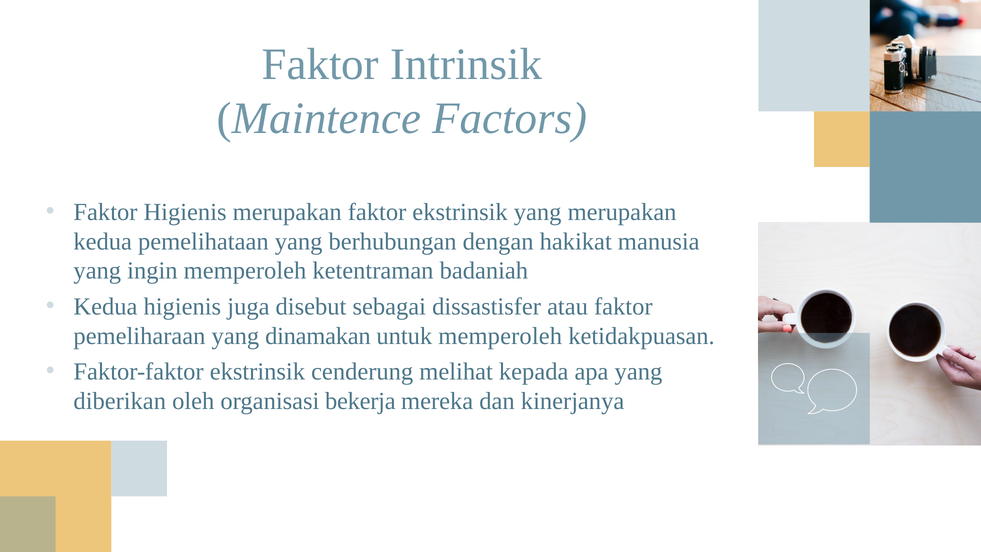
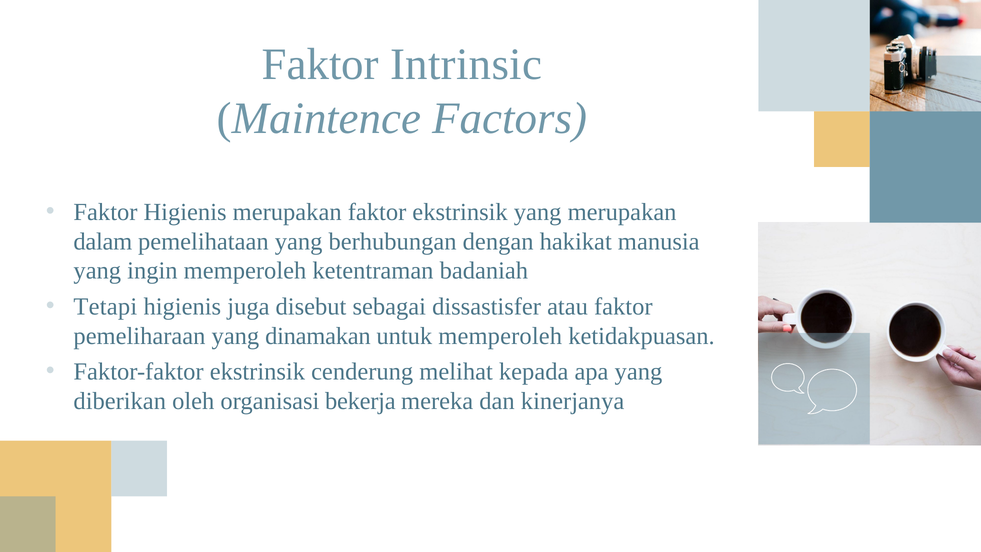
Intrinsik: Intrinsik -> Intrinsic
kedua at (103, 241): kedua -> dalam
Kedua at (105, 306): Kedua -> Tetapi
